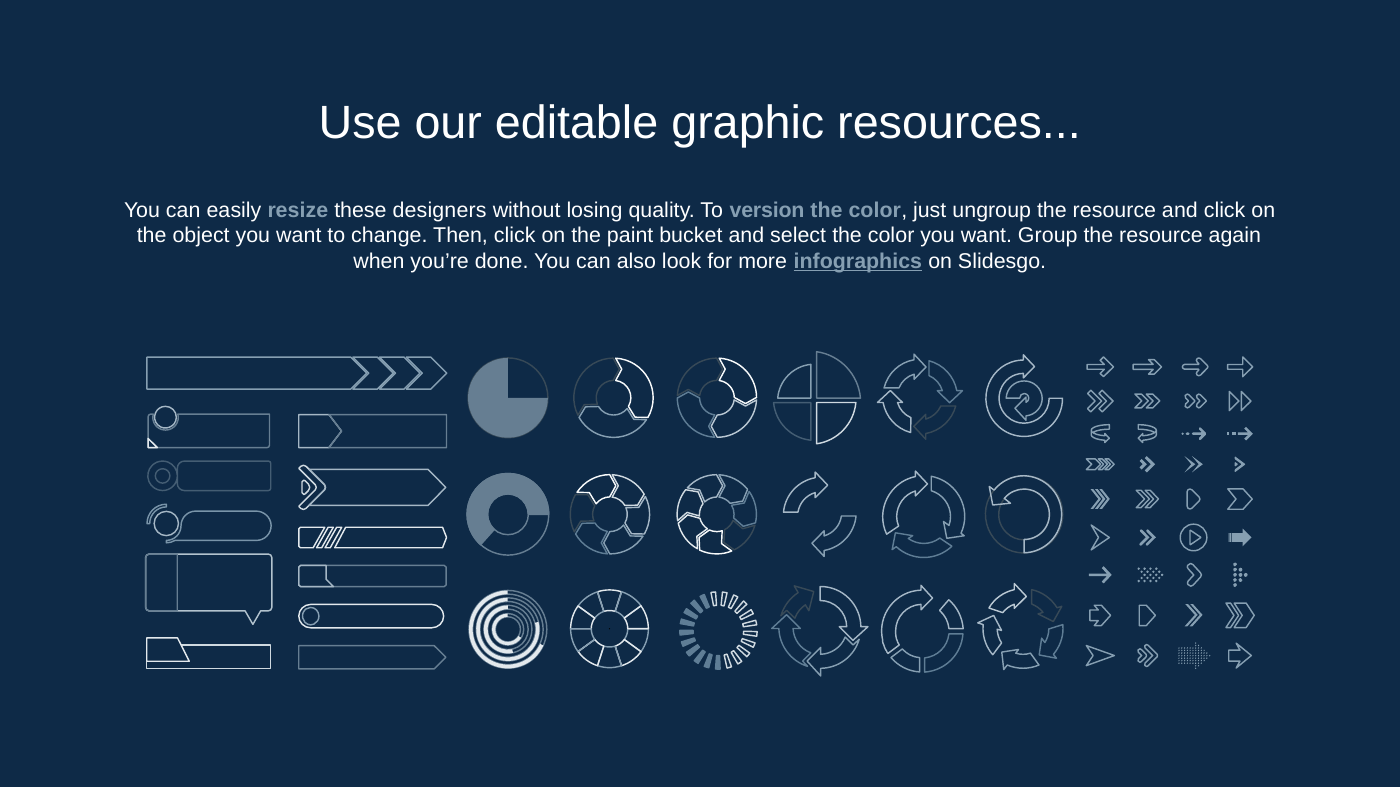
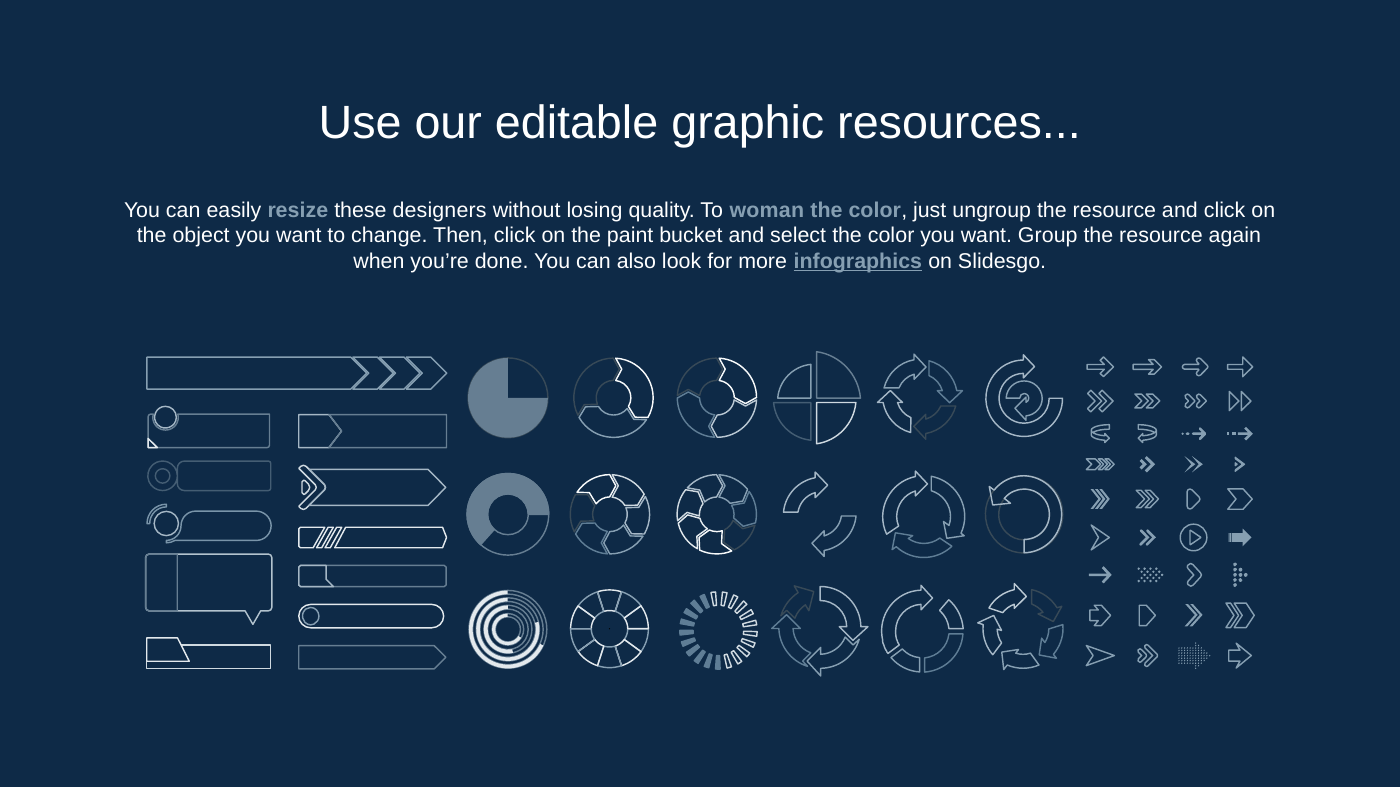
version: version -> woman
